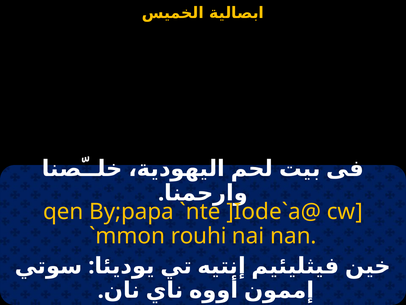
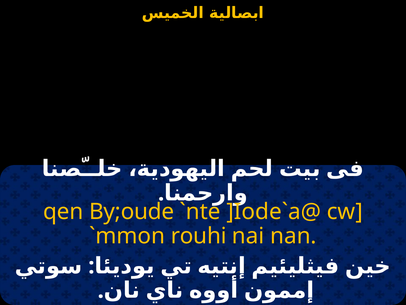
By;papa: By;papa -> By;oude
